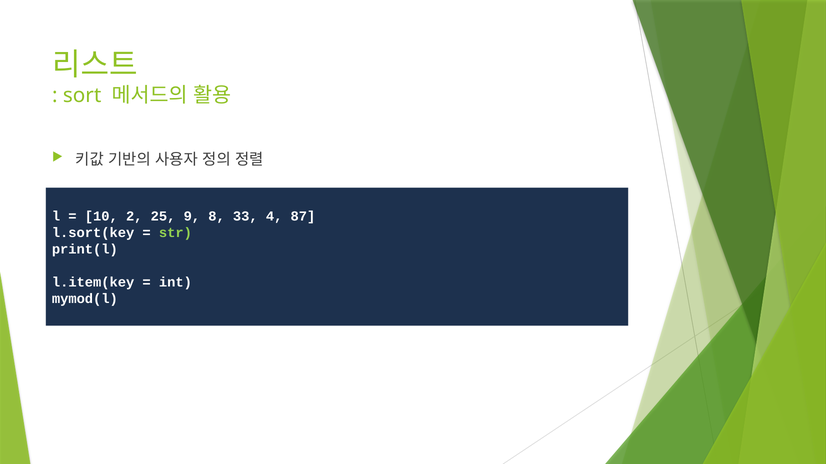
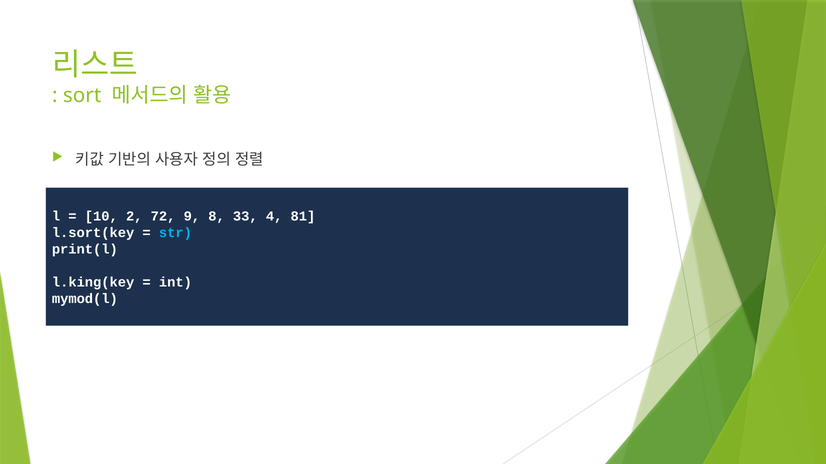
25: 25 -> 72
87: 87 -> 81
str colour: light green -> light blue
l.item(key: l.item(key -> l.king(key
